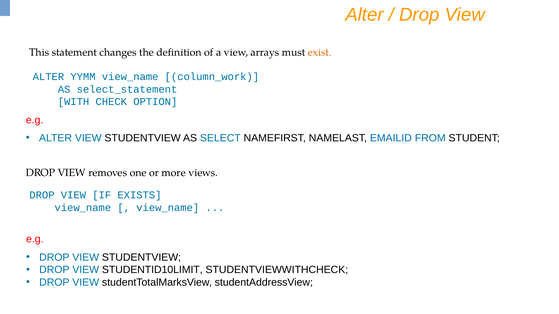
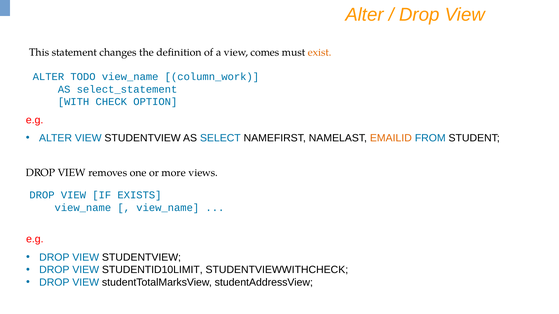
arrays: arrays -> comes
YYMM: YYMM -> TODO
EMAILID colour: blue -> orange
